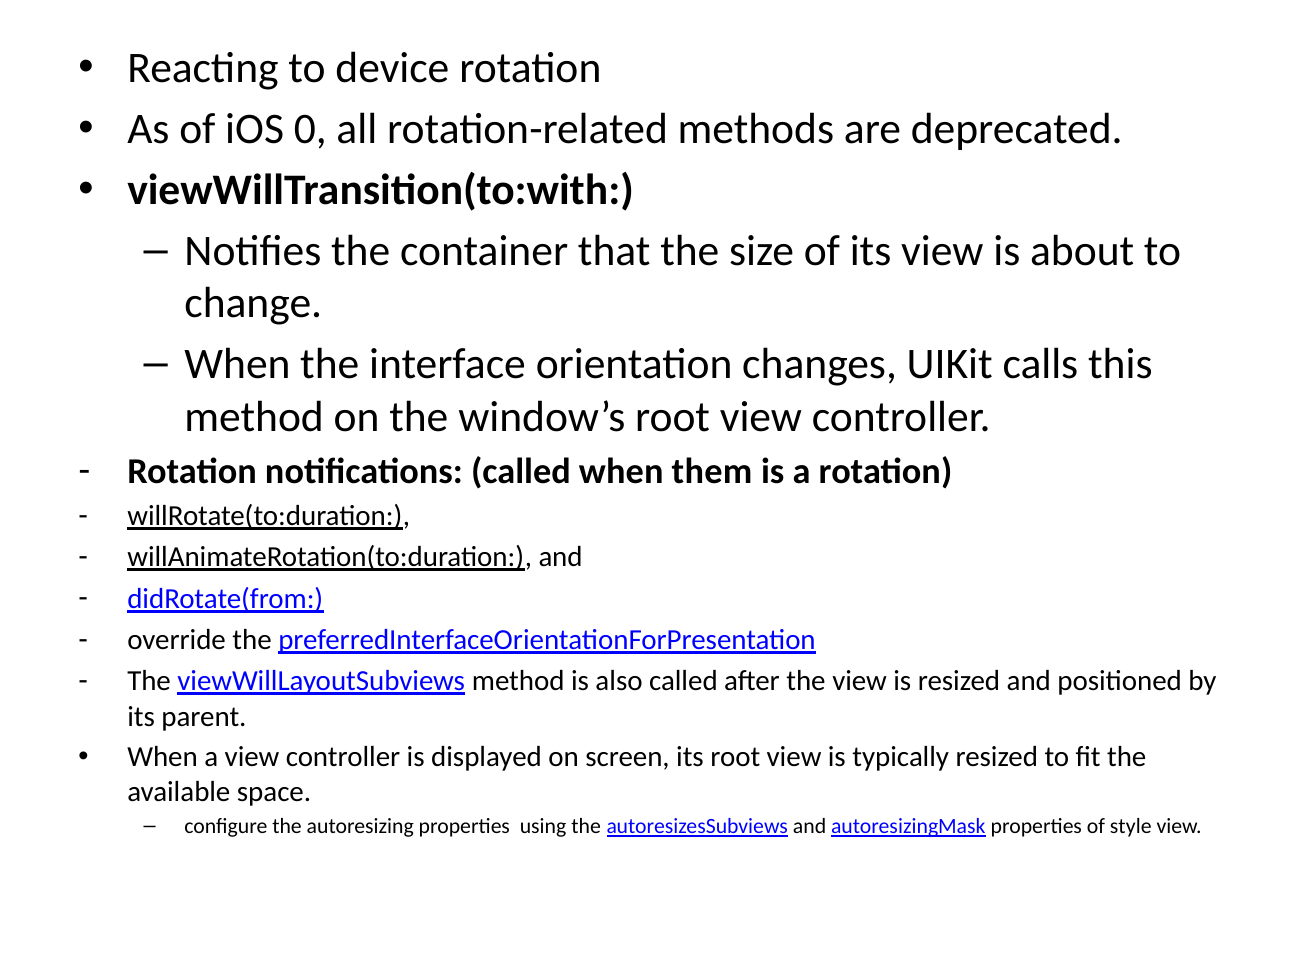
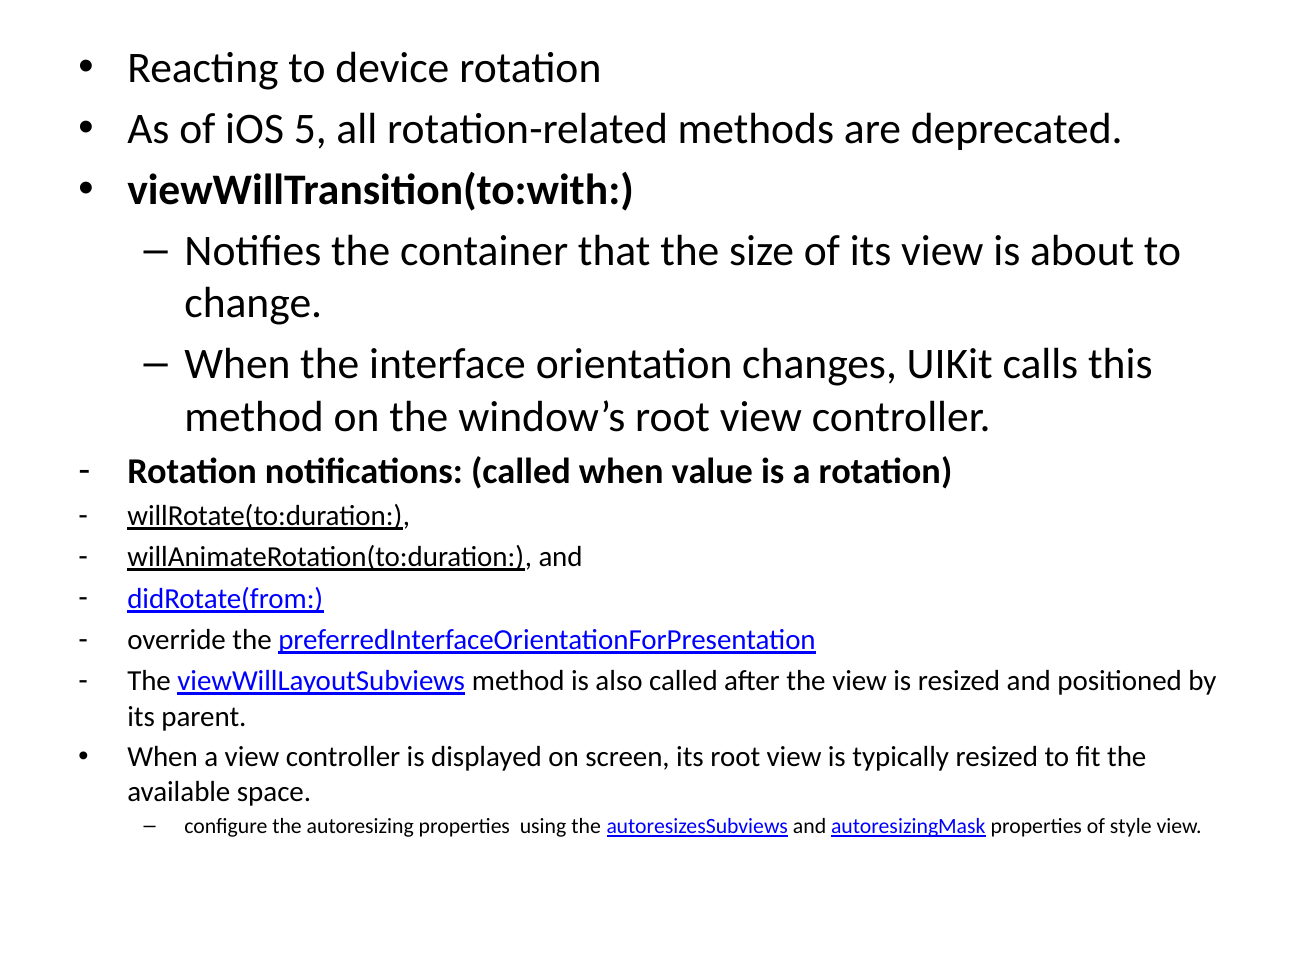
0: 0 -> 5
them: them -> value
